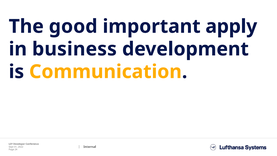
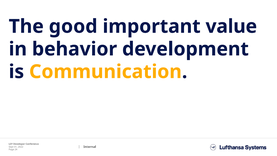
apply: apply -> value
business: business -> behavior
